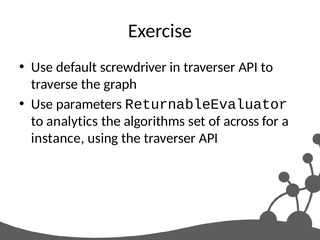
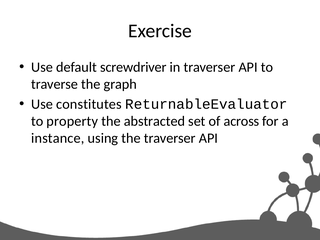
parameters: parameters -> constitutes
analytics: analytics -> property
algorithms: algorithms -> abstracted
